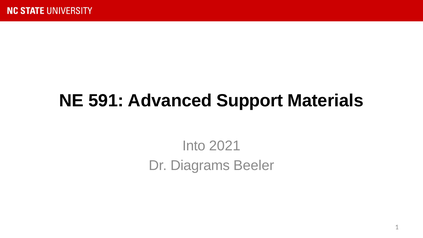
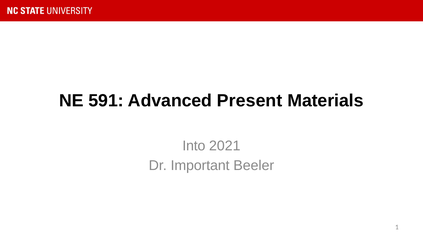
Support: Support -> Present
Diagrams: Diagrams -> Important
